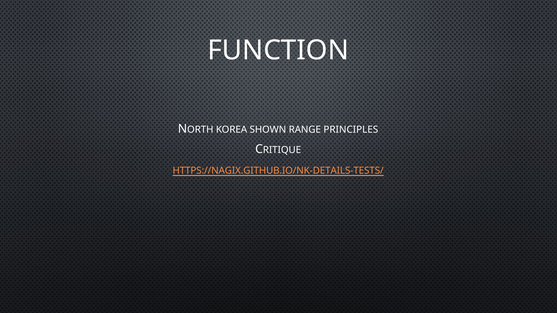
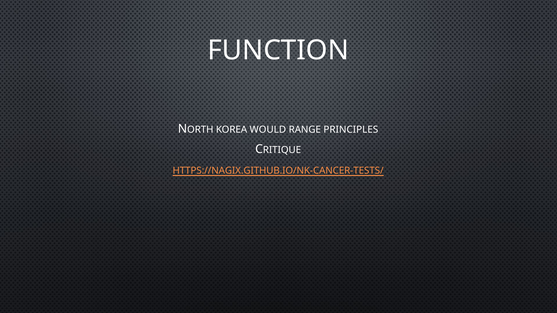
SHOWN: SHOWN -> WOULD
HTTPS://NAGIX.GITHUB.IO/NK-DETAILS-TESTS/: HTTPS://NAGIX.GITHUB.IO/NK-DETAILS-TESTS/ -> HTTPS://NAGIX.GITHUB.IO/NK-CANCER-TESTS/
